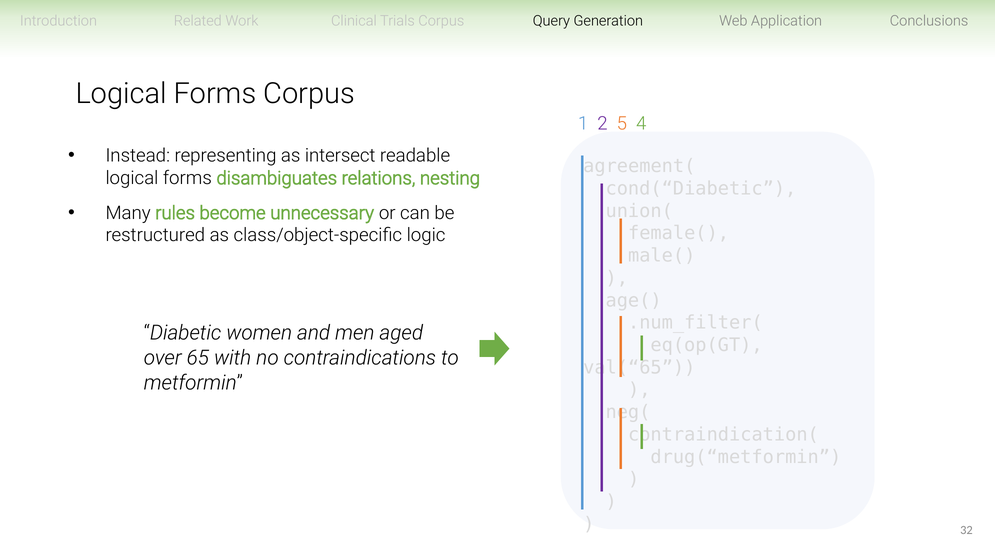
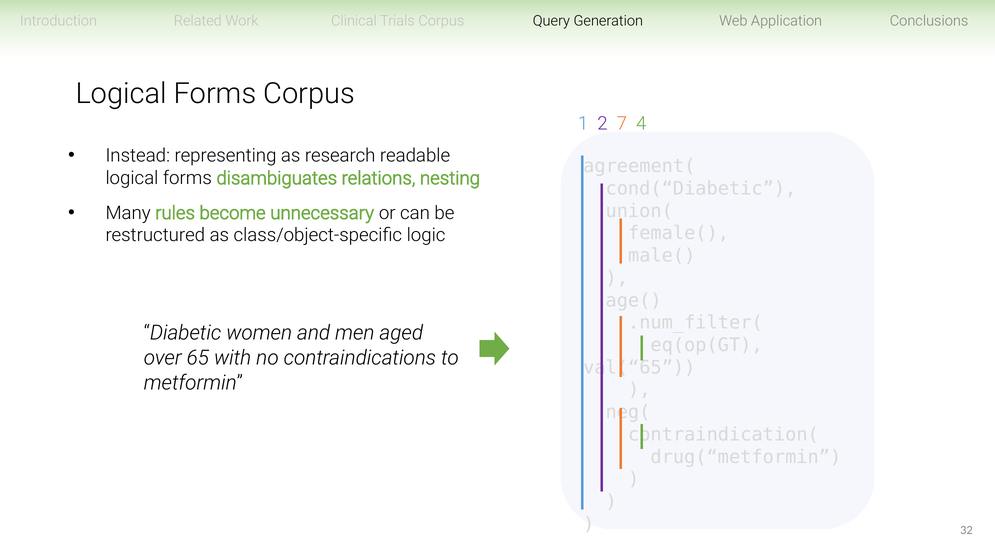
5: 5 -> 7
intersect: intersect -> research
